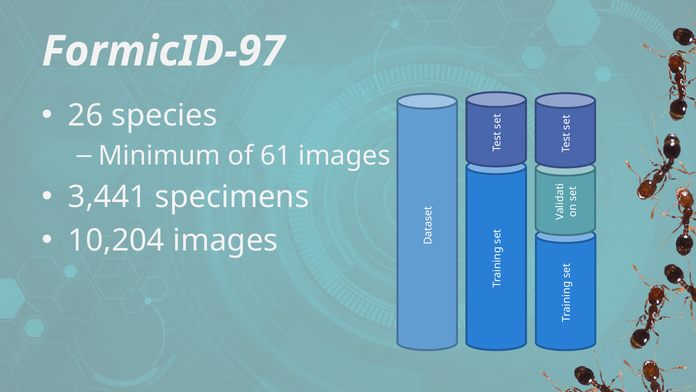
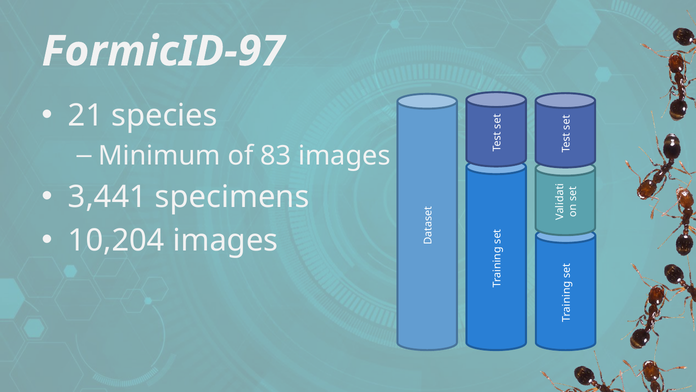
26: 26 -> 21
61: 61 -> 83
